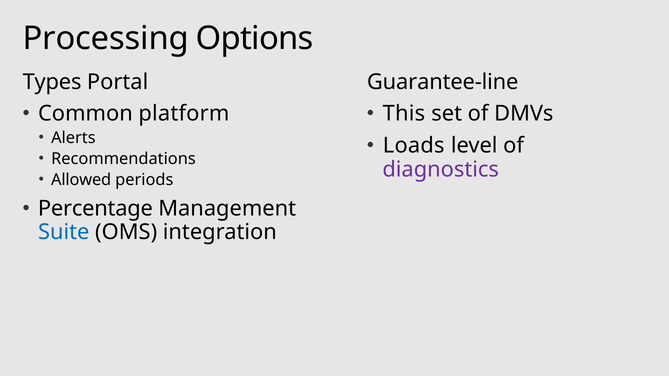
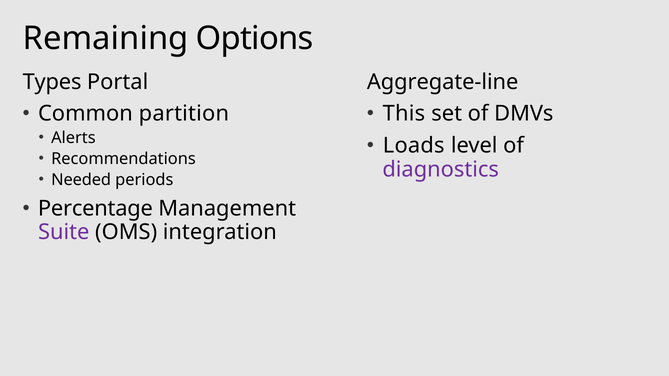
Processing: Processing -> Remaining
Guarantee-line: Guarantee-line -> Aggregate-line
platform: platform -> partition
Allowed: Allowed -> Needed
Suite colour: blue -> purple
